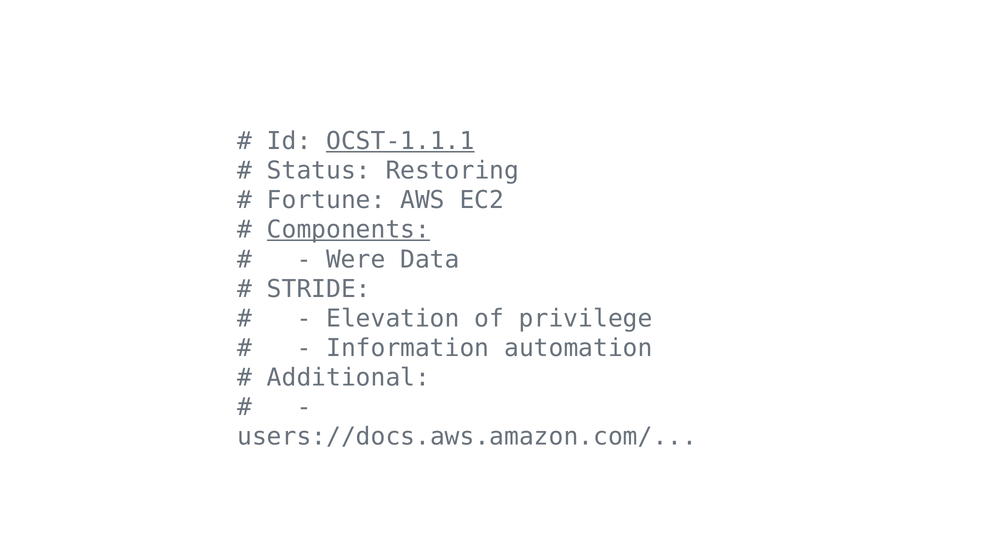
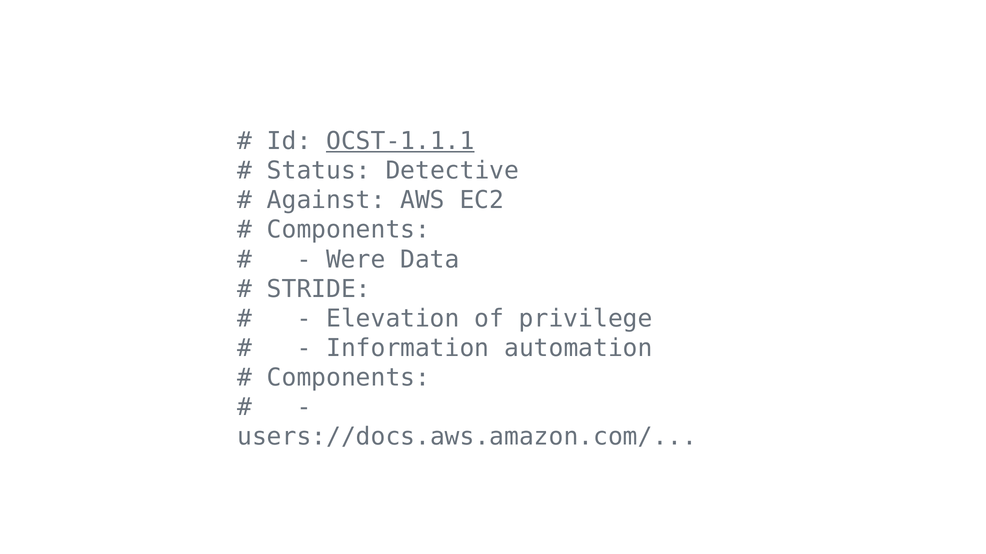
Restoring: Restoring -> Detective
Fortune: Fortune -> Against
Components at (348, 230) underline: present -> none
Additional at (348, 378): Additional -> Components
